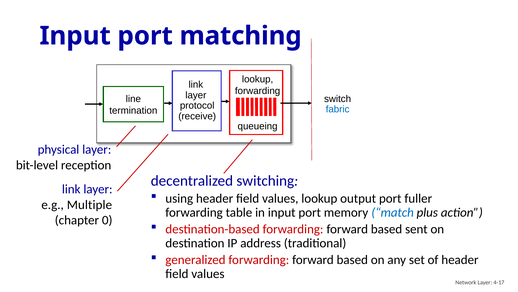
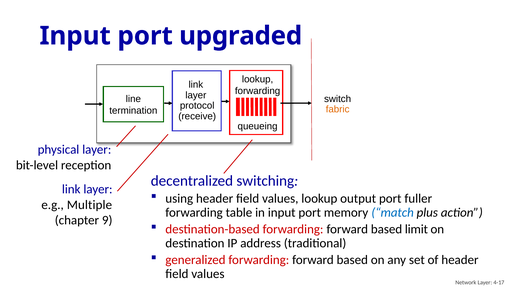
matching: matching -> upgraded
fabric colour: blue -> orange
0: 0 -> 9
sent: sent -> limit
